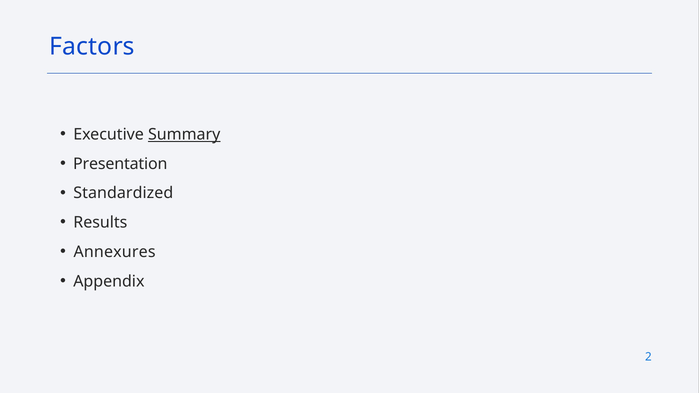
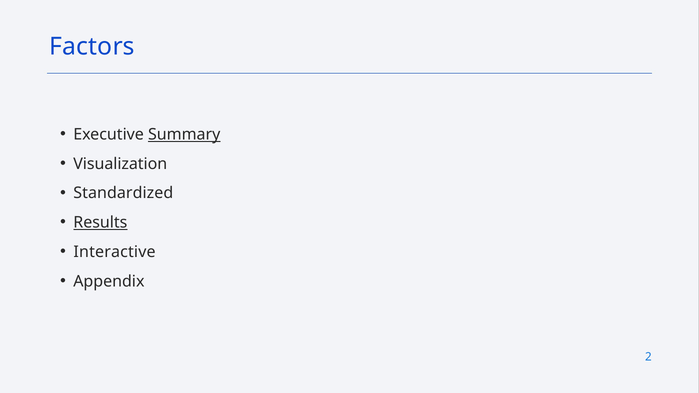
Presentation: Presentation -> Visualization
Results underline: none -> present
Annexures: Annexures -> Interactive
